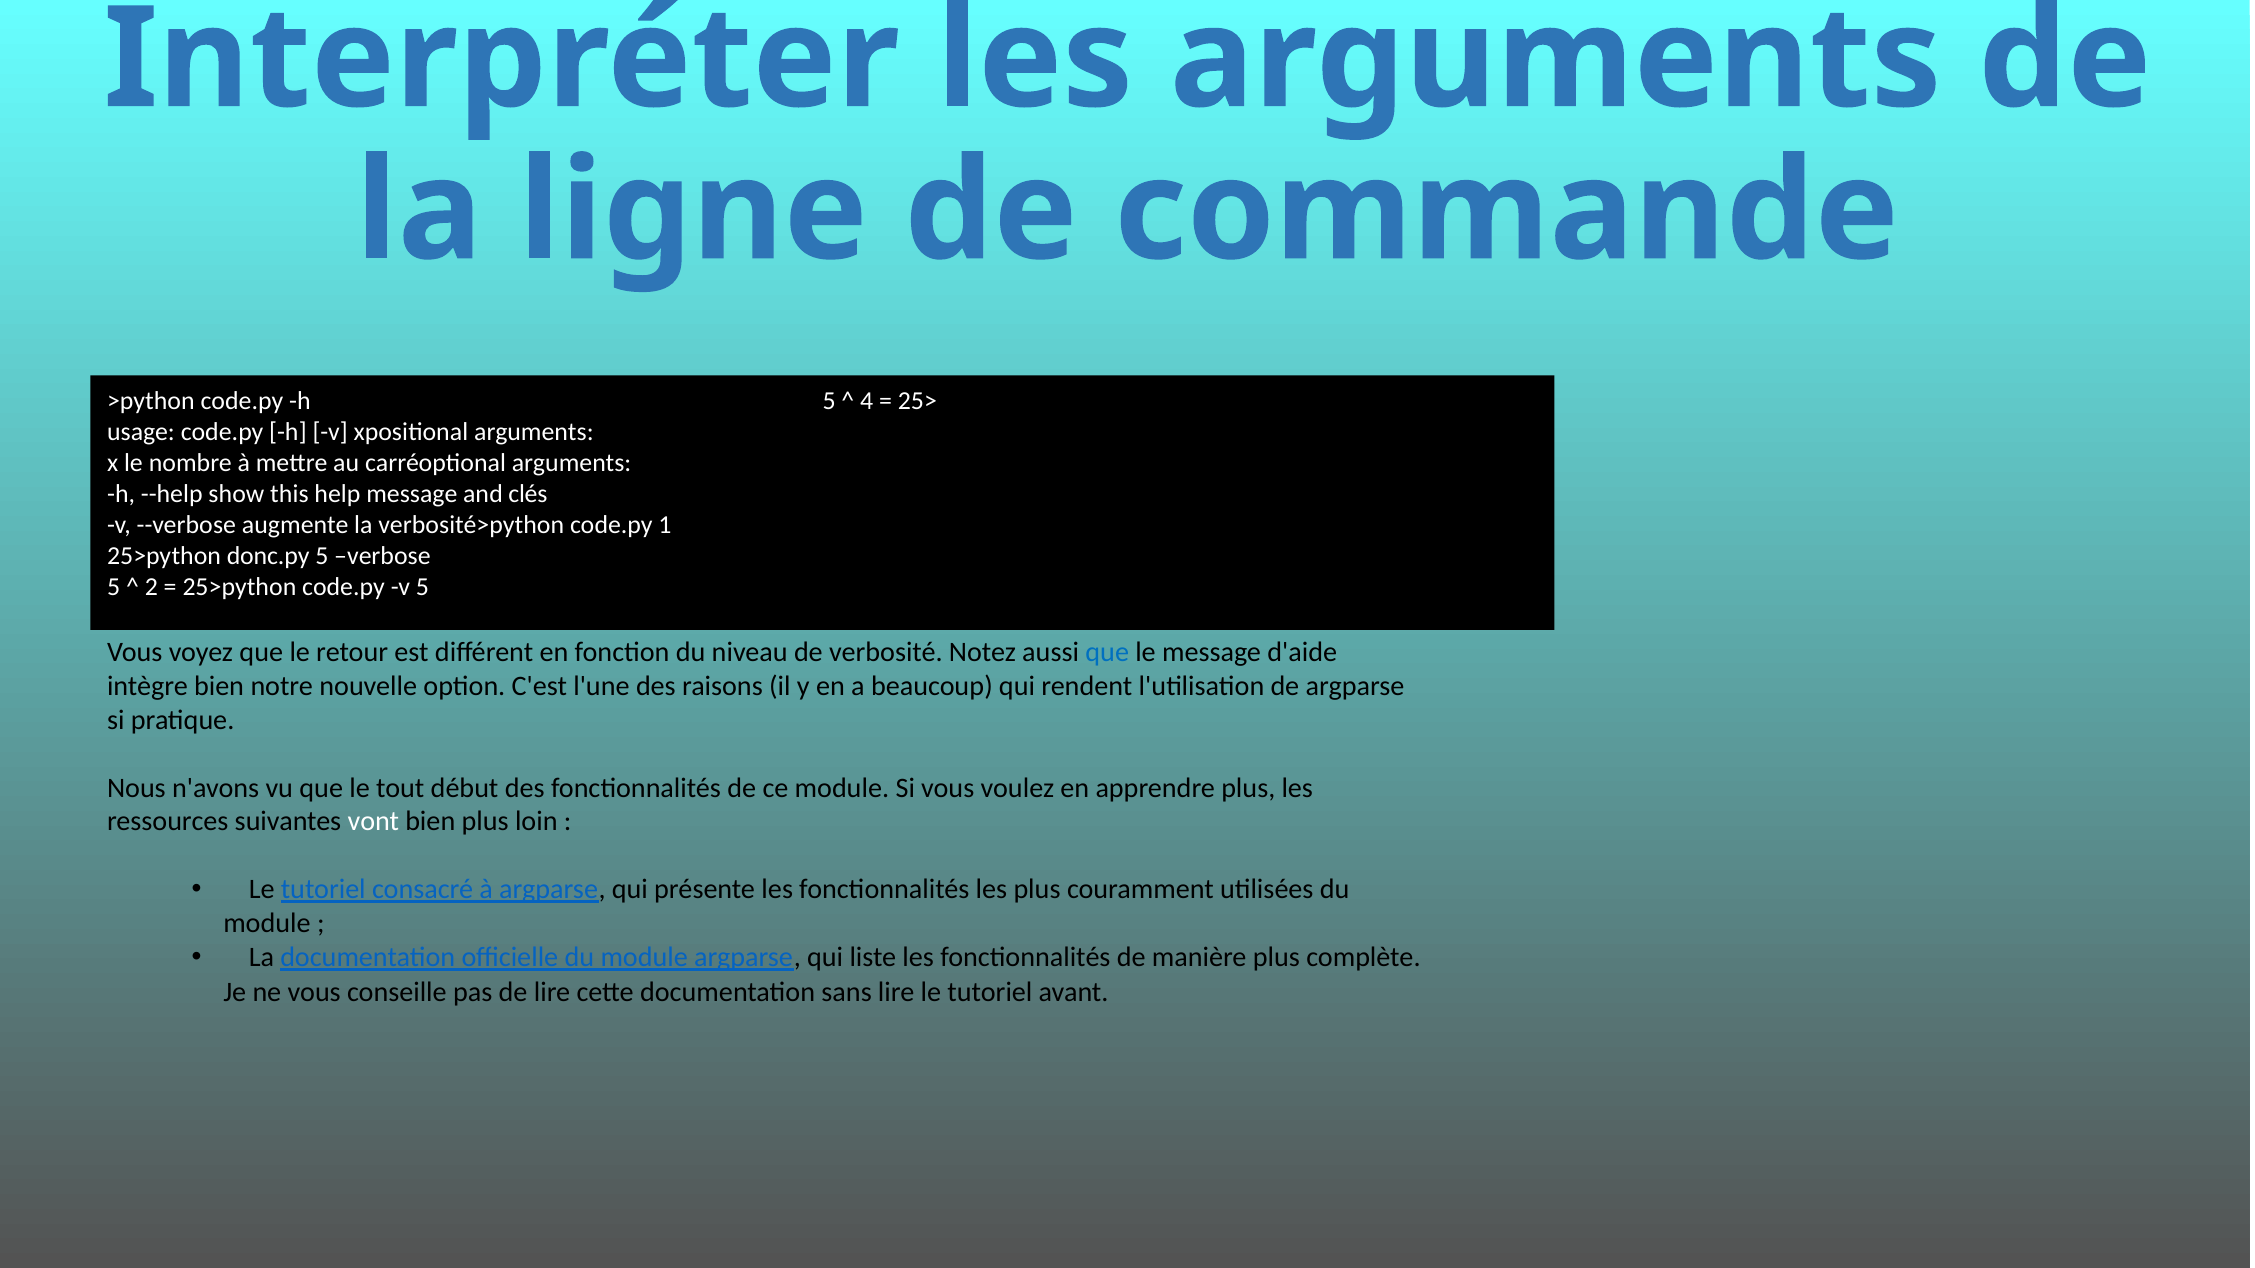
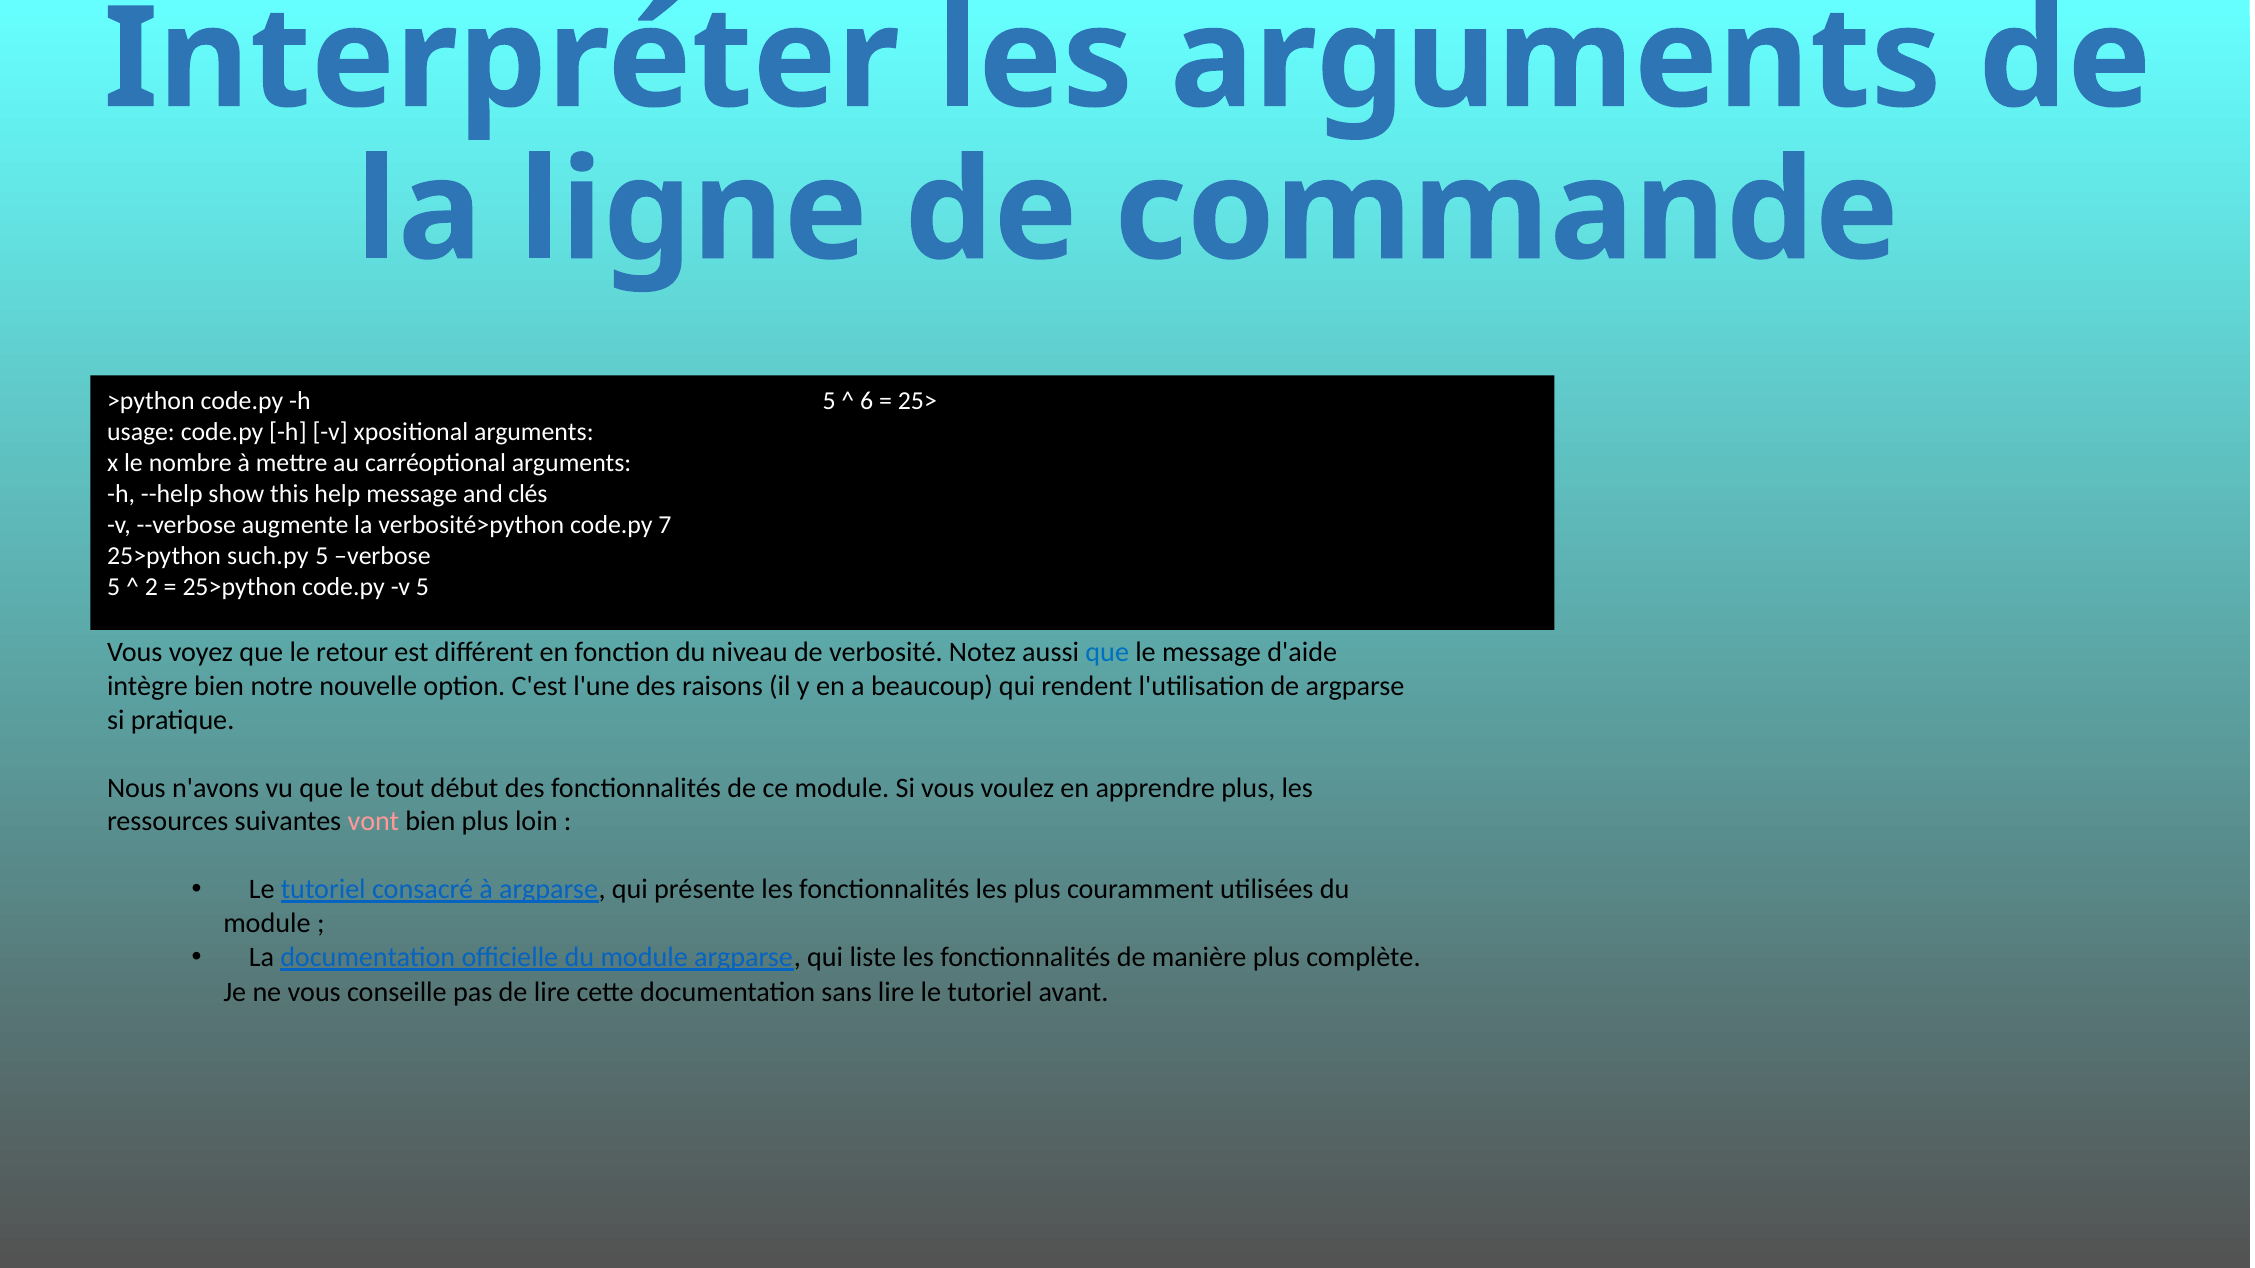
4: 4 -> 6
1: 1 -> 7
donc.py: donc.py -> such.py
vont colour: white -> pink
